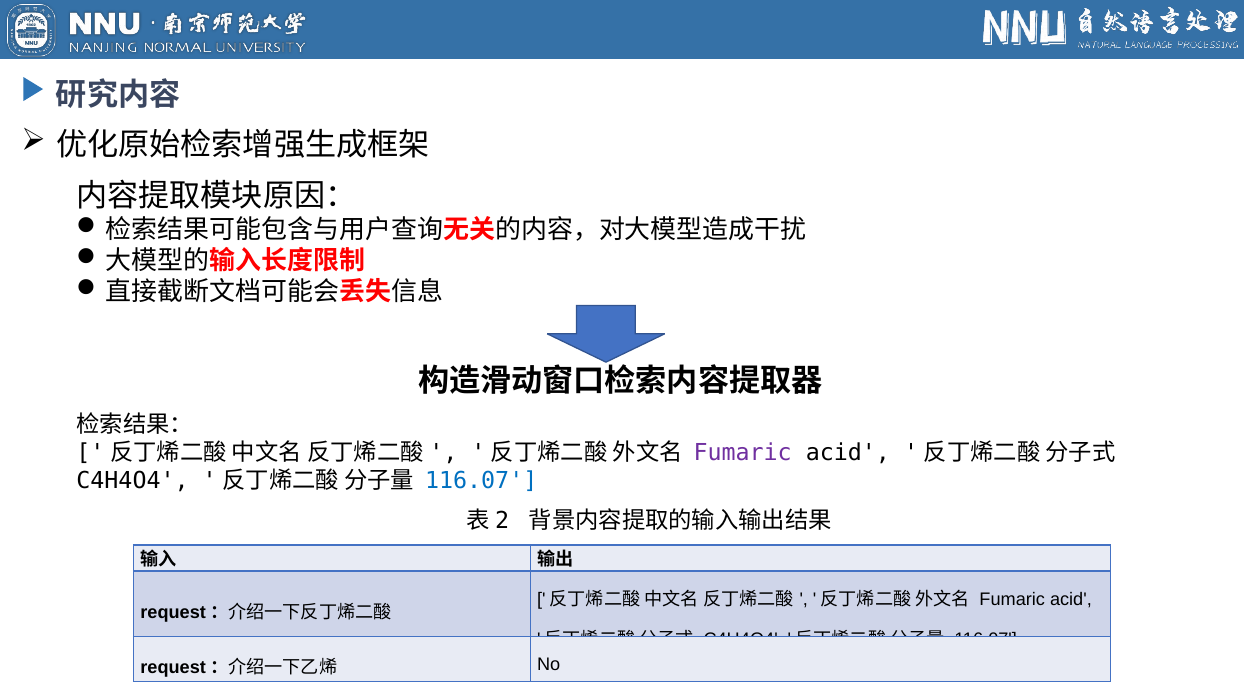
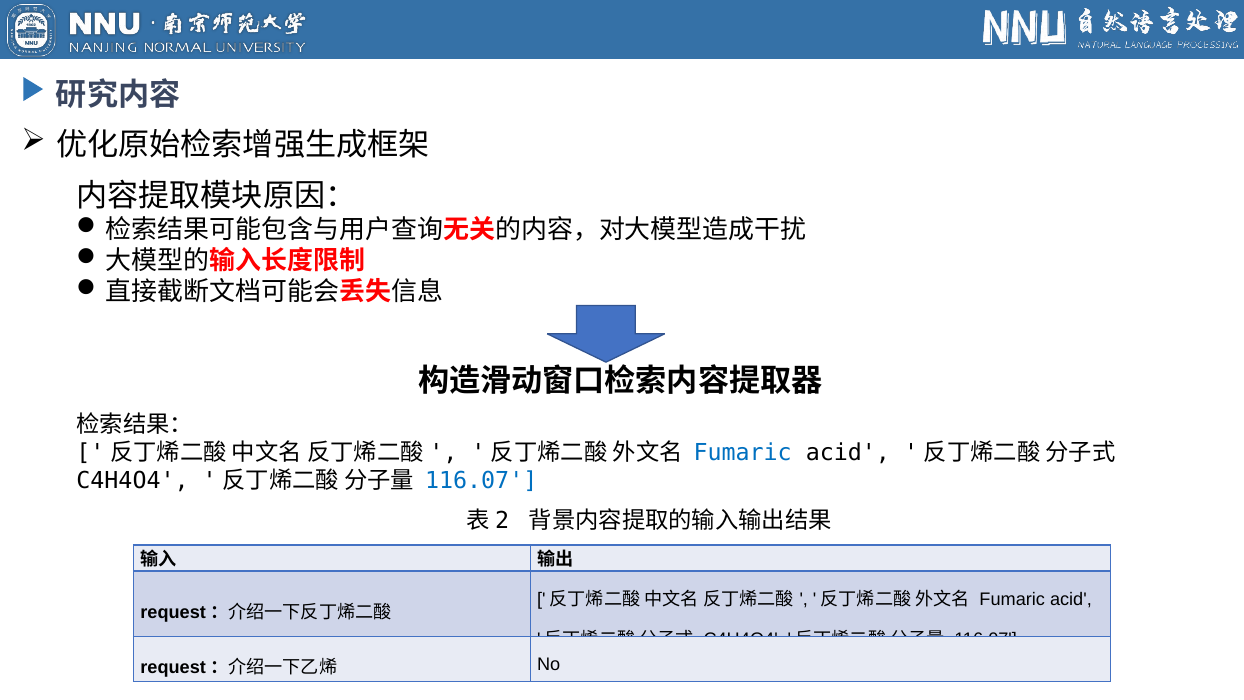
Fumaric at (743, 453) colour: purple -> blue
